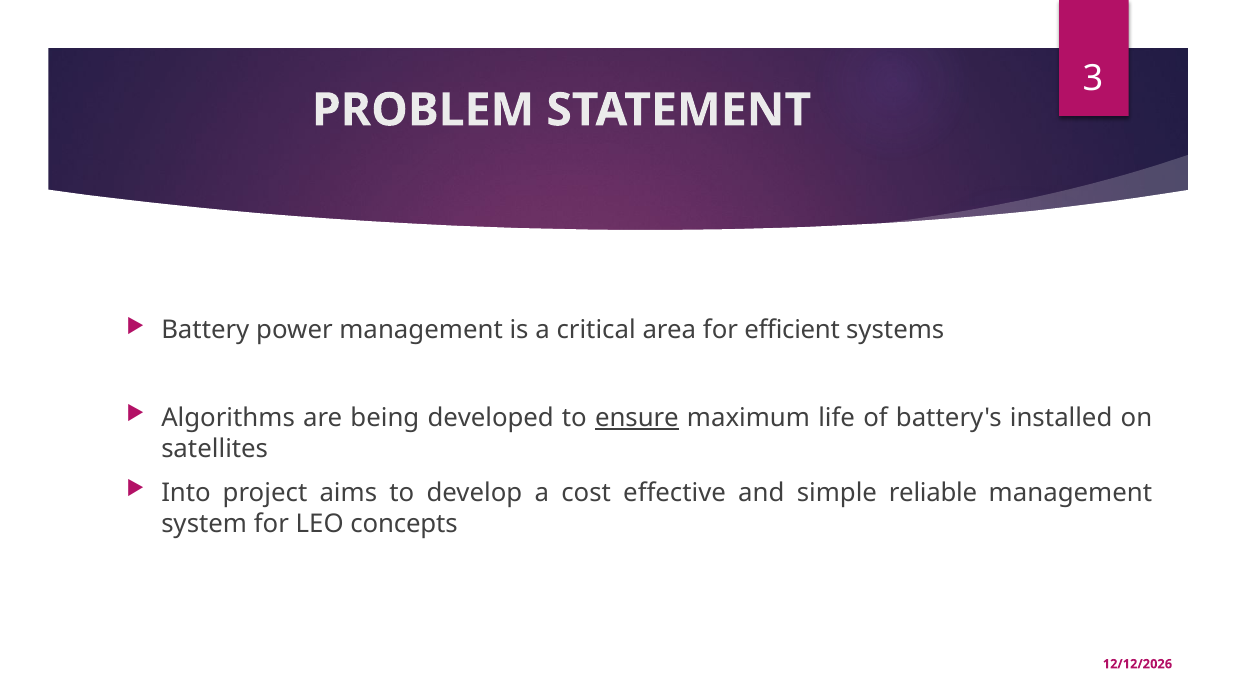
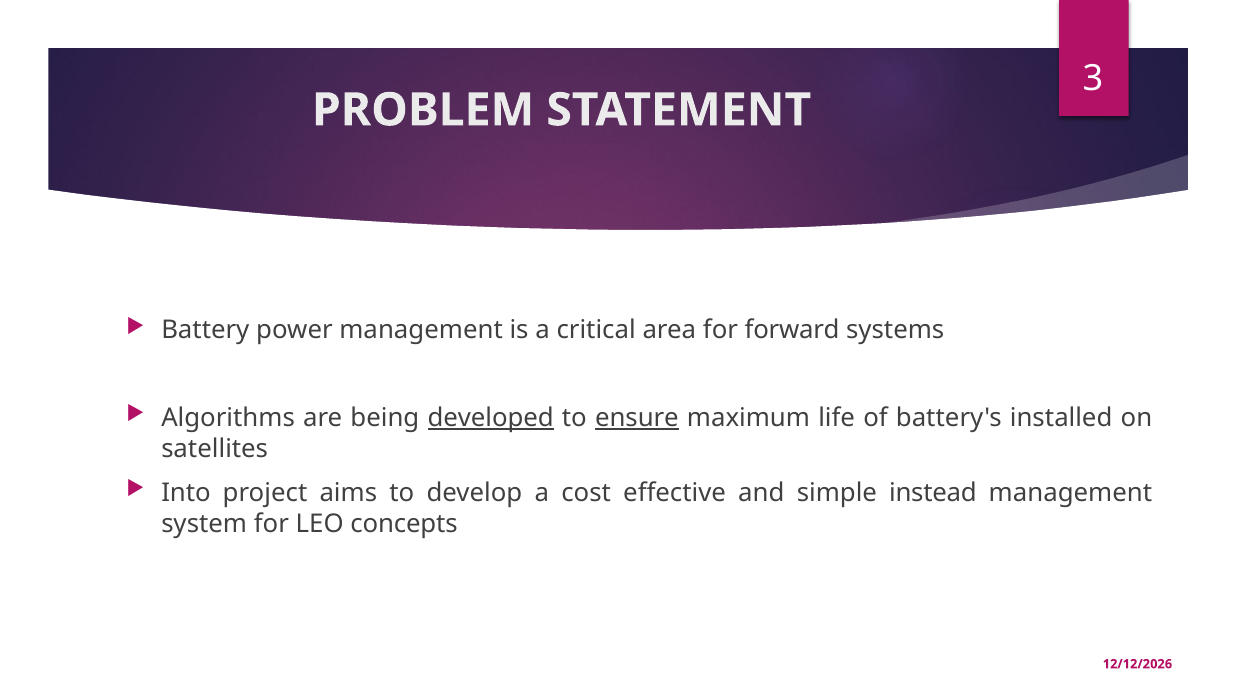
efficient: efficient -> forward
developed underline: none -> present
reliable: reliable -> instead
